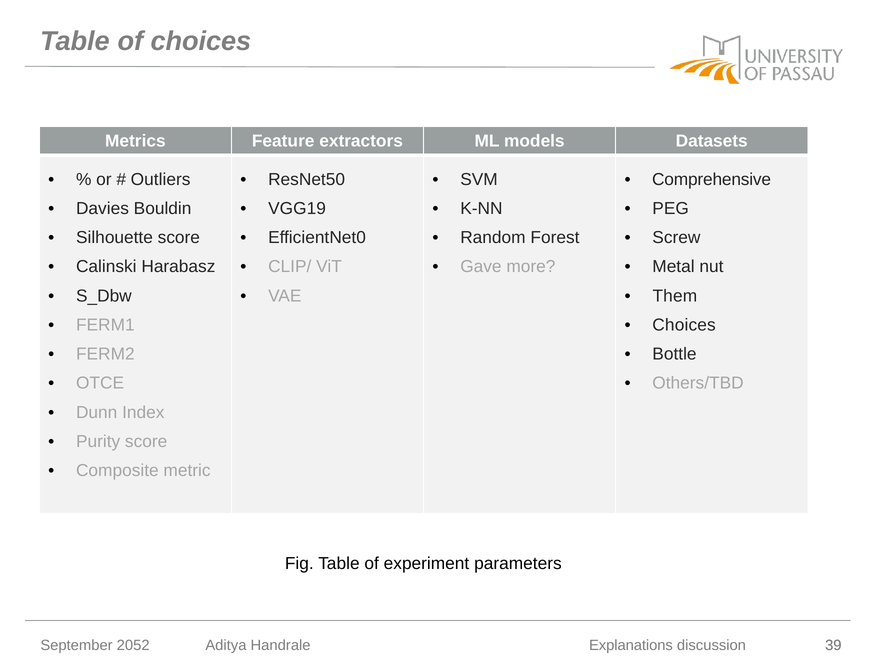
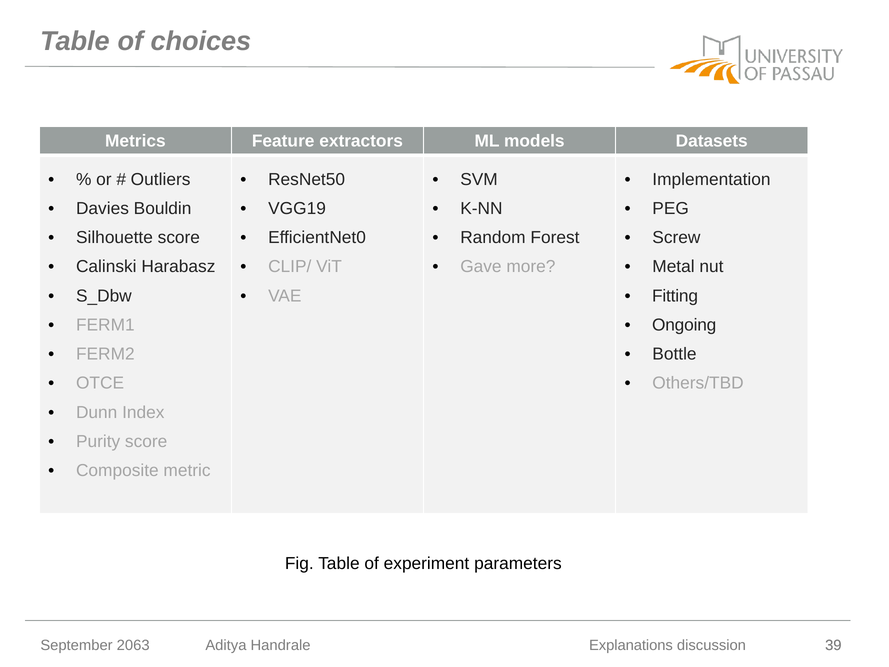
Comprehensive: Comprehensive -> Implementation
Them: Them -> Fitting
Choices at (684, 325): Choices -> Ongoing
2052: 2052 -> 2063
